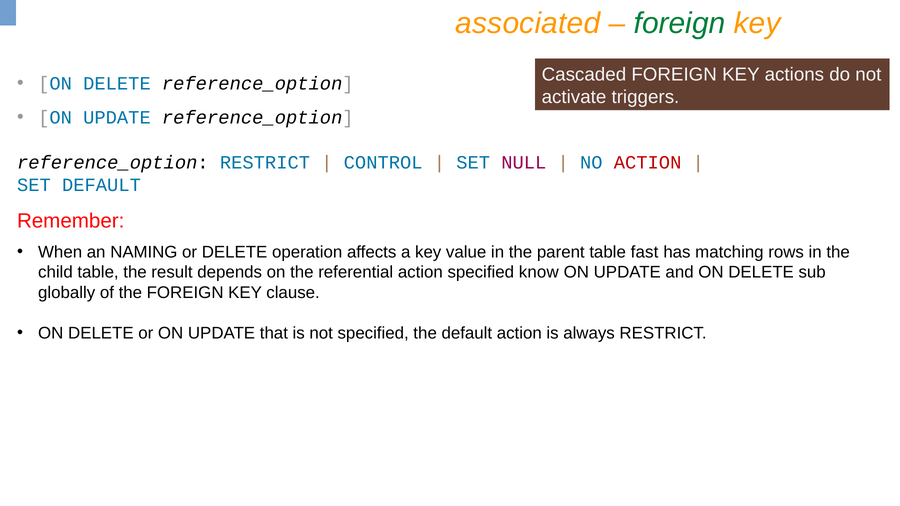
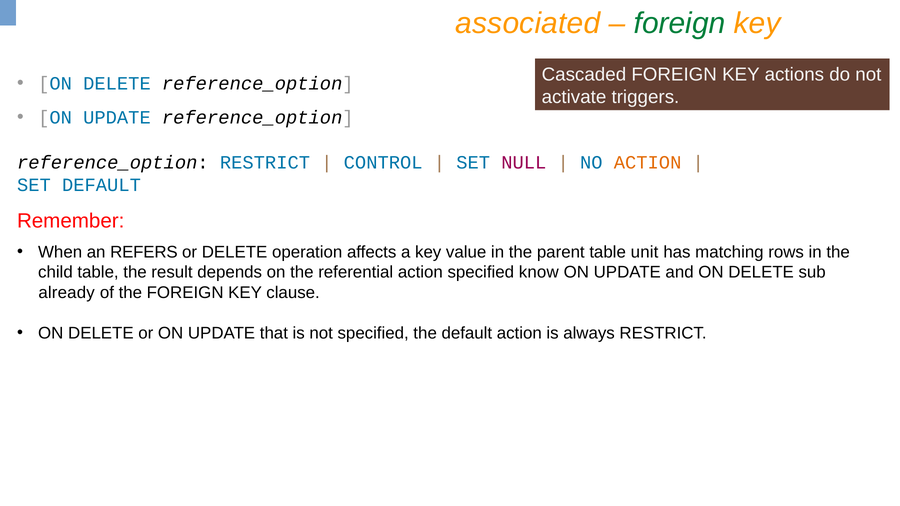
ACTION at (648, 163) colour: red -> orange
NAMING: NAMING -> REFERS
fast: fast -> unit
globally: globally -> already
